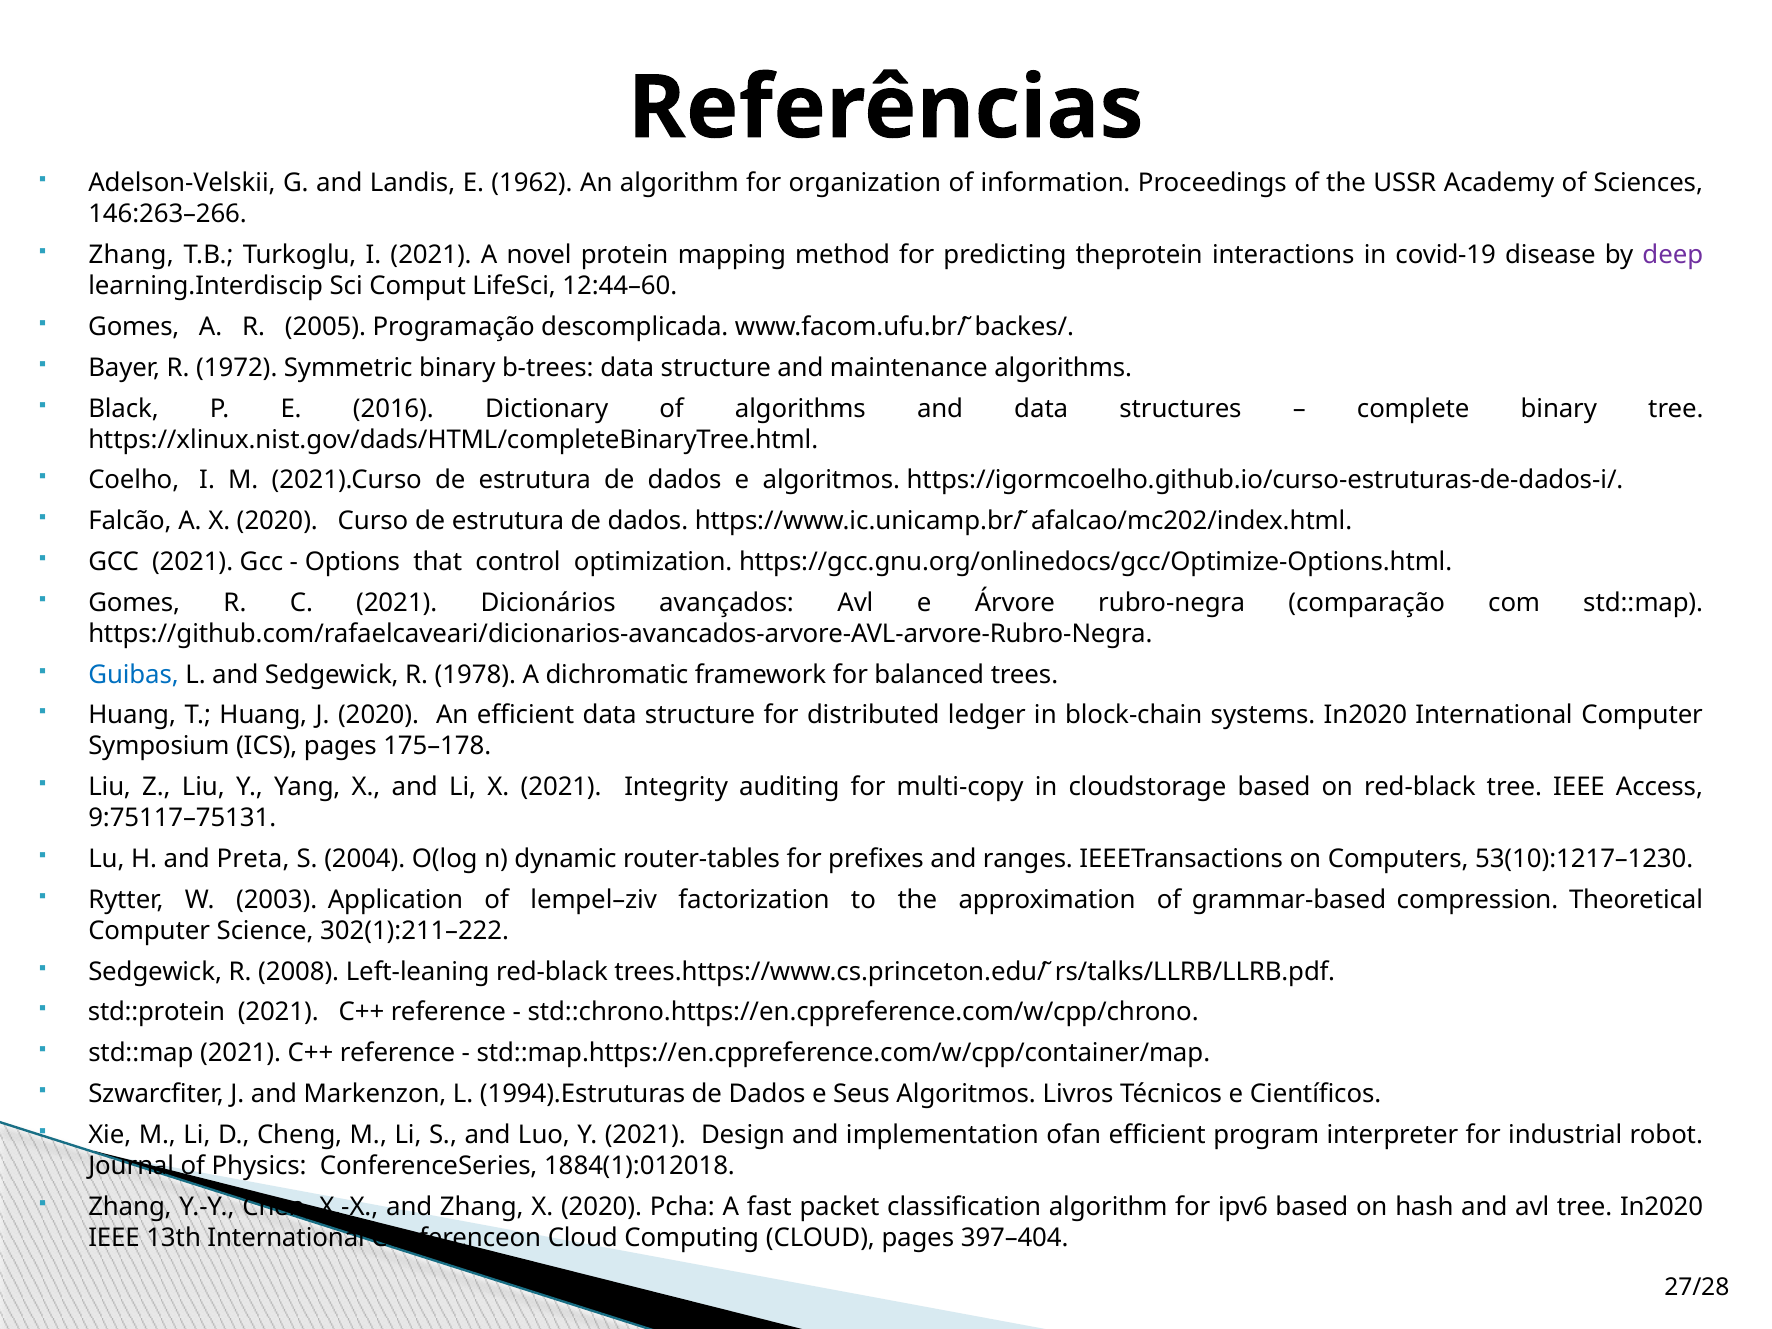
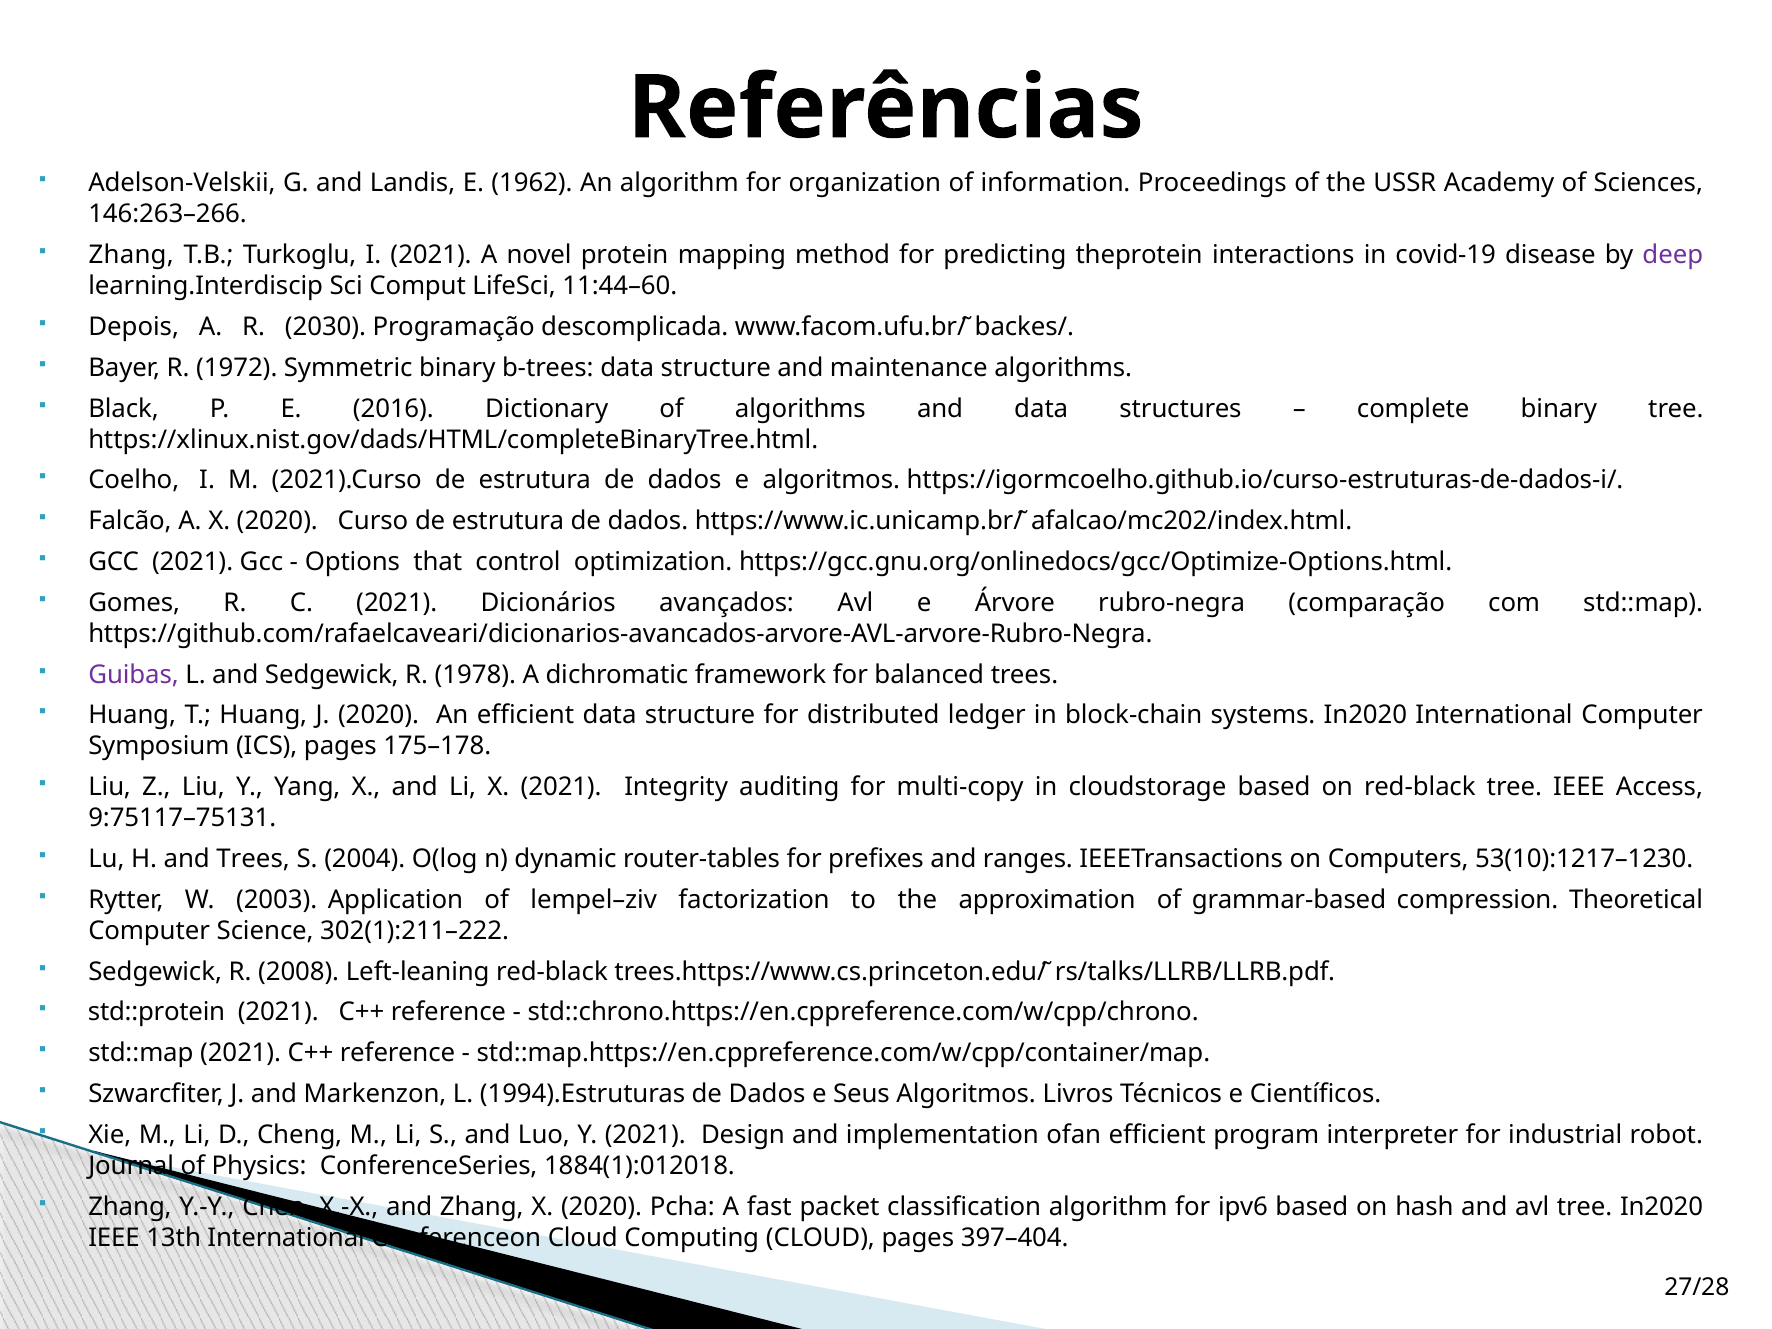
12:44–60: 12:44–60 -> 11:44–60
Gomes at (134, 327): Gomes -> Depois
2005: 2005 -> 2030
Guibas colour: blue -> purple
and Preta: Preta -> Trees
